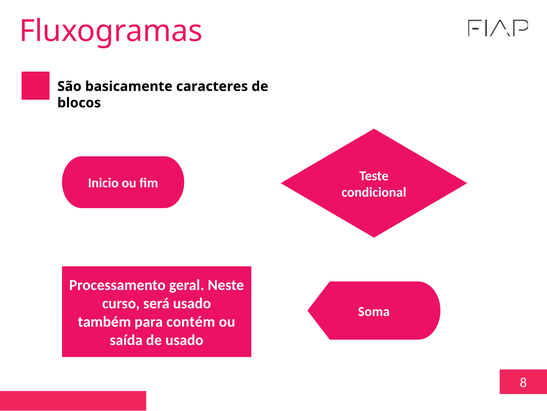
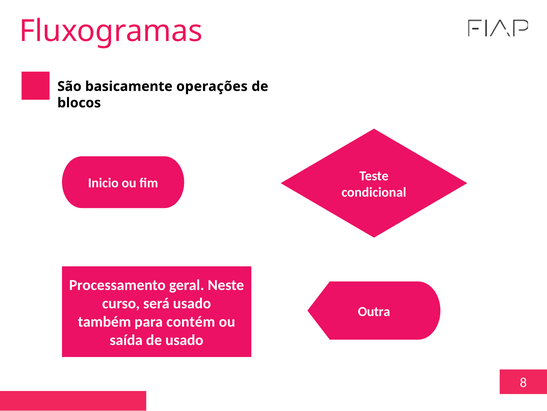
caracteres: caracteres -> operações
Soma: Soma -> Outra
